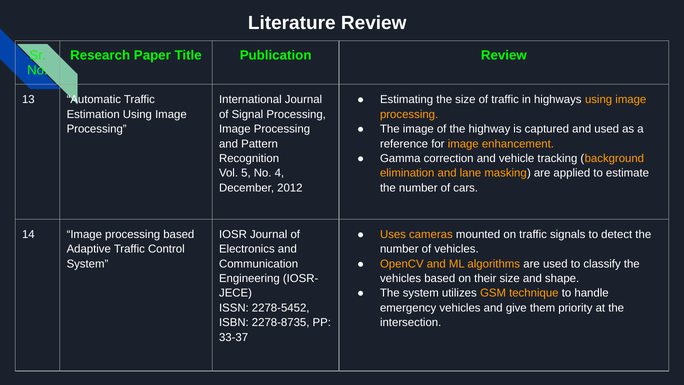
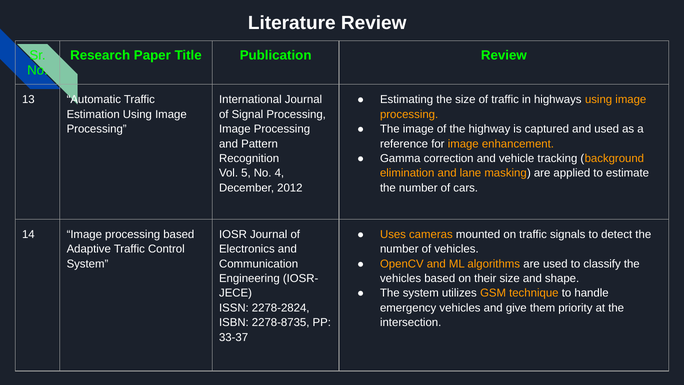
2278-5452: 2278-5452 -> 2278-2824
